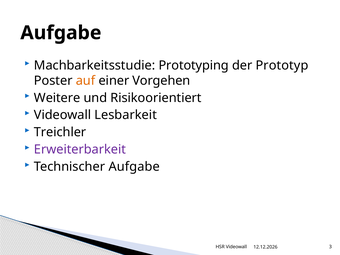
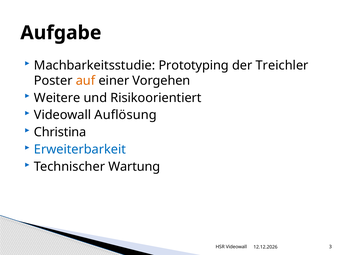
Prototyp: Prototyp -> Treichler
Lesbarkeit: Lesbarkeit -> Auflösung
Treichler: Treichler -> Christina
Erweiterbarkeit colour: purple -> blue
Technischer Aufgabe: Aufgabe -> Wartung
